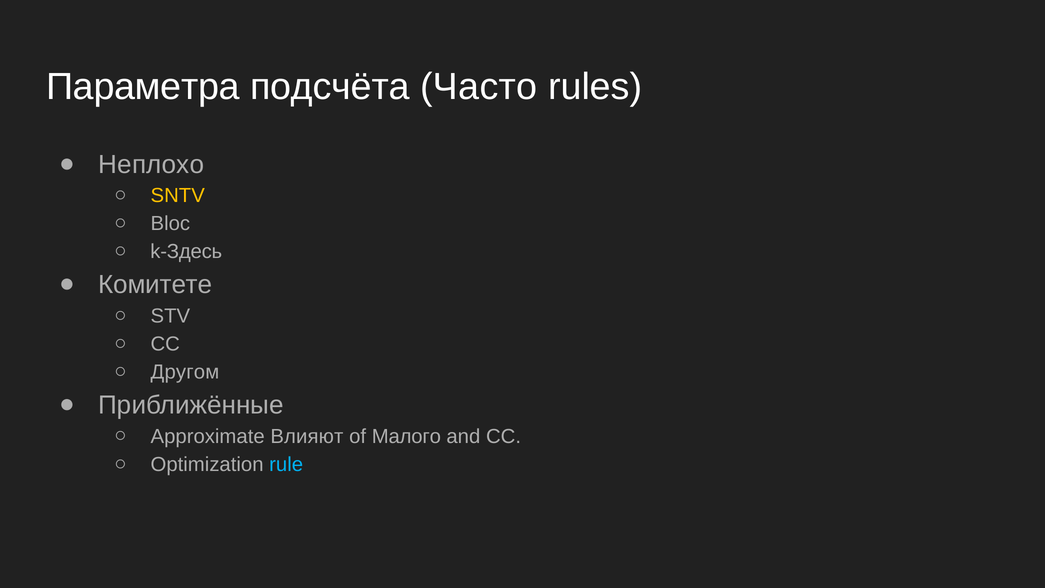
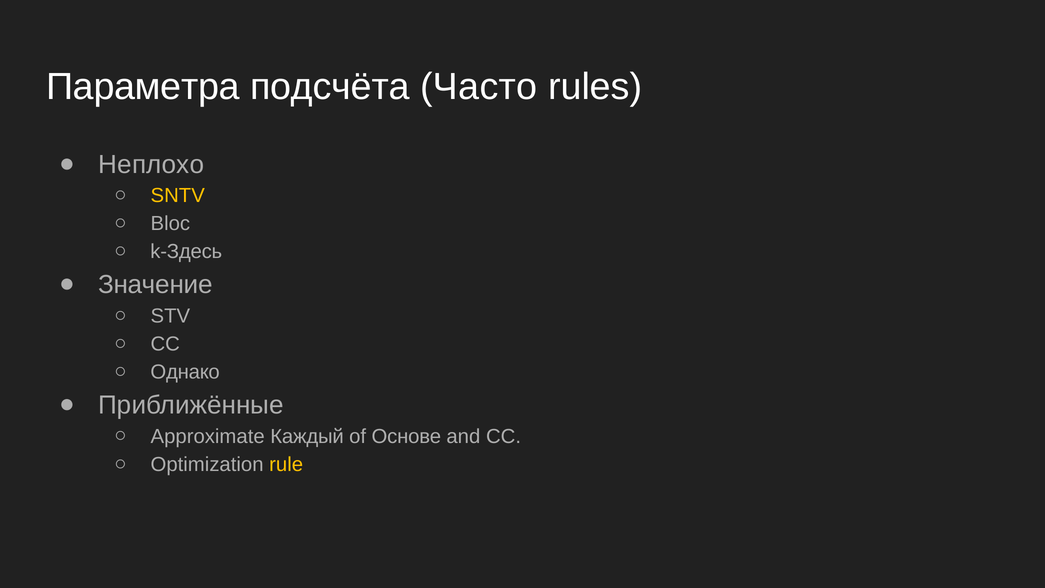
Комитете: Комитете -> Значение
Другом: Другом -> Однако
Влияют: Влияют -> Каждый
Малого: Малого -> Основе
rule colour: light blue -> yellow
